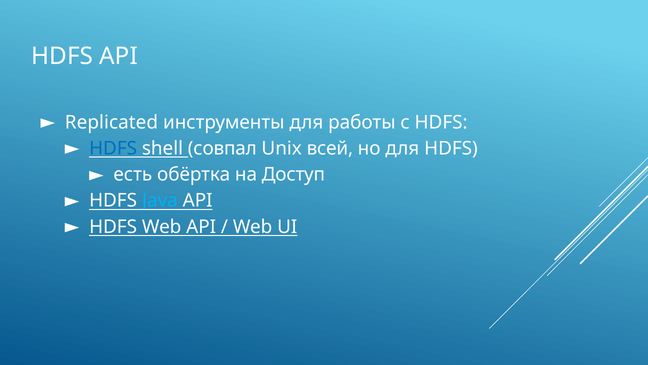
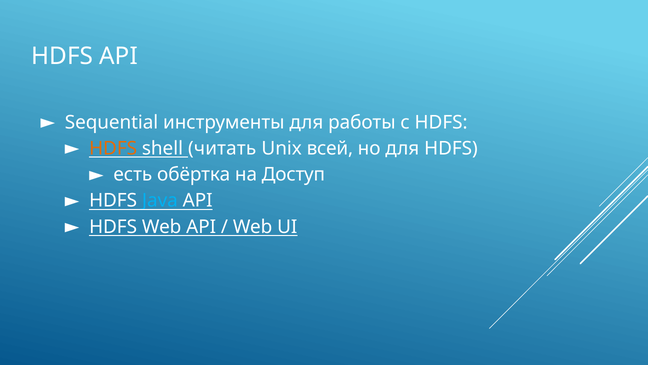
Replicated: Replicated -> Sequential
HDFS at (113, 148) colour: blue -> orange
совпал: совпал -> читать
